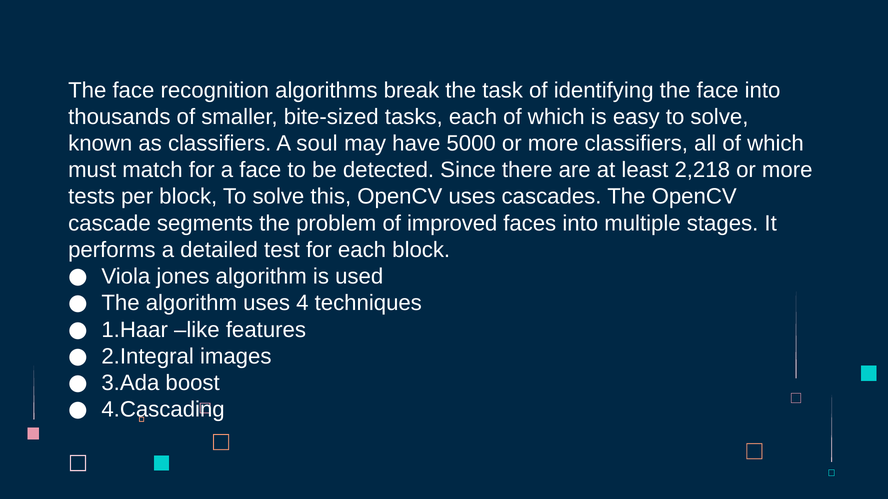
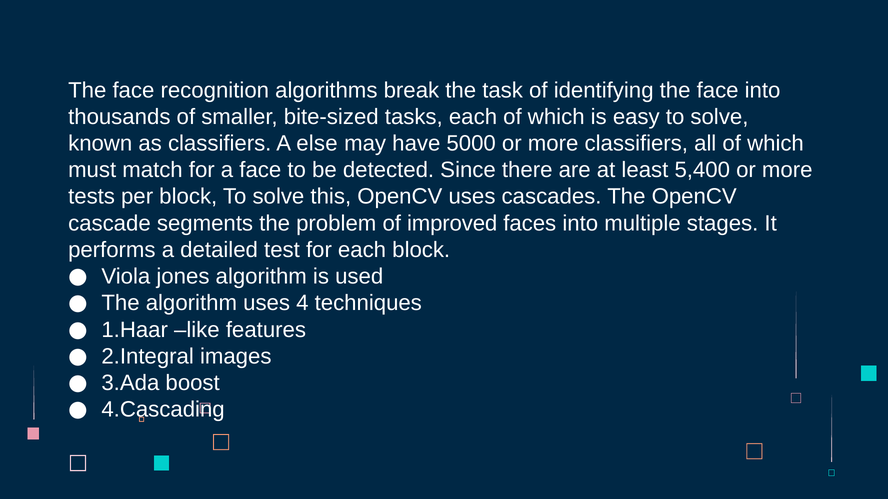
soul: soul -> else
2,218: 2,218 -> 5,400
